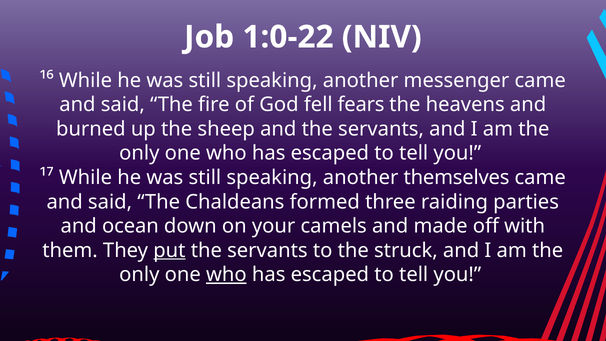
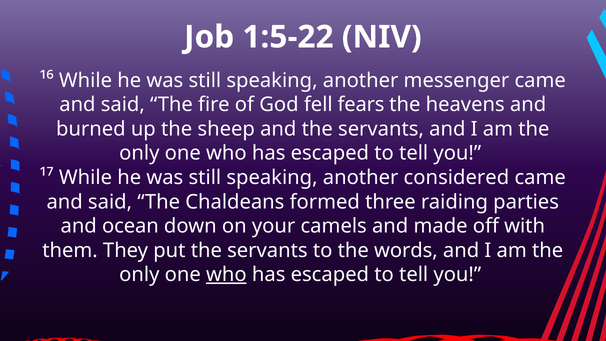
1:0-22: 1:0-22 -> 1:5-22
themselves: themselves -> considered
put underline: present -> none
struck: struck -> words
